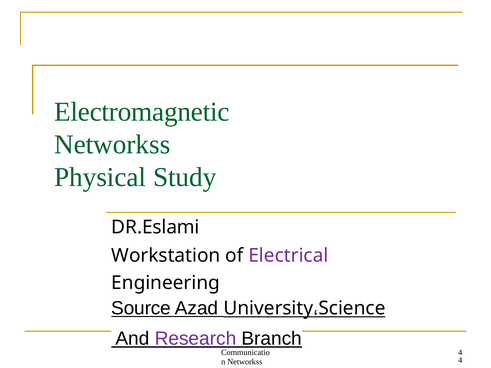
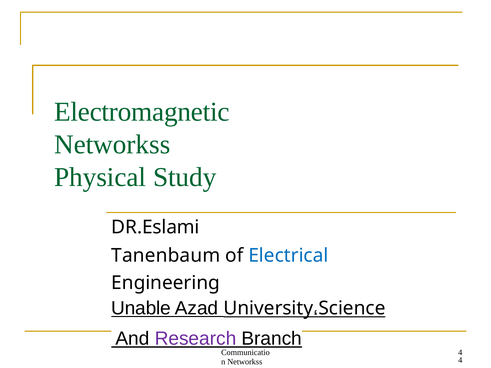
Workstation: Workstation -> Tanenbaum
Electrical colour: purple -> blue
Source: Source -> Unable
